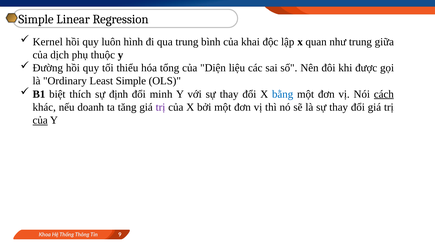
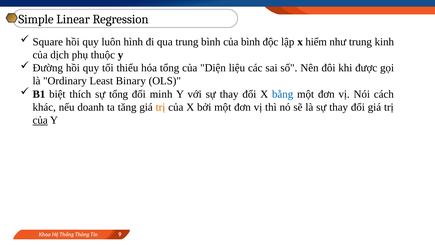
Kernel: Kernel -> Square
của khai: khai -> bình
quan: quan -> hiểm
giữa: giữa -> kinh
Least Simple: Simple -> Binary
sự định: định -> tổng
cách underline: present -> none
trị at (161, 107) colour: purple -> orange
